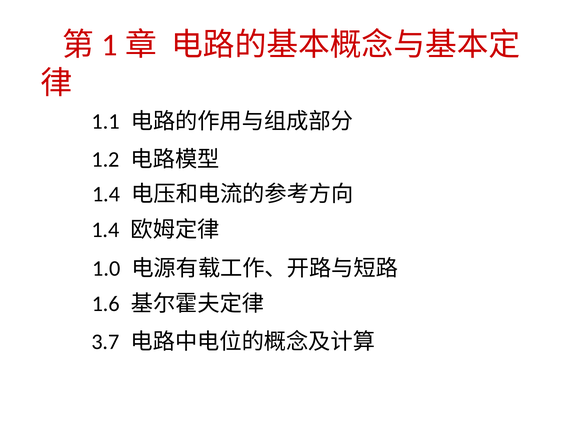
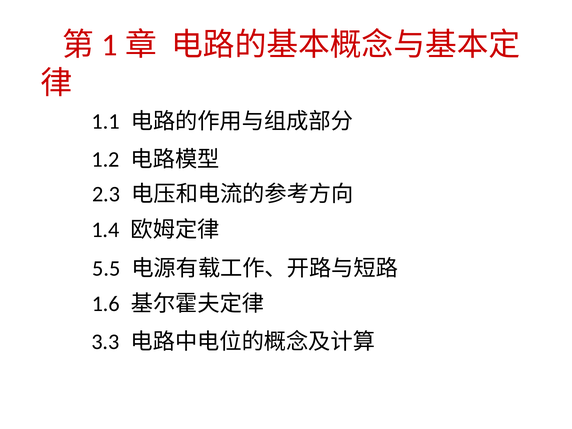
1.4 at (106, 194): 1.4 -> 2.3
1.0: 1.0 -> 5.5
3.7: 3.7 -> 3.3
